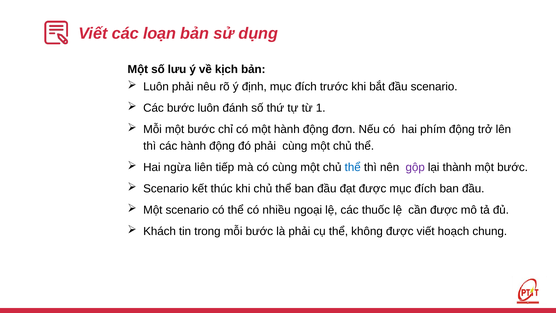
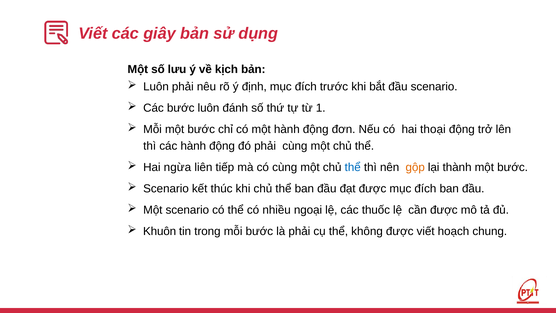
loạn: loạn -> giây
phím: phím -> thoại
gộp colour: purple -> orange
Khách: Khách -> Khuôn
